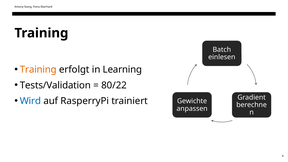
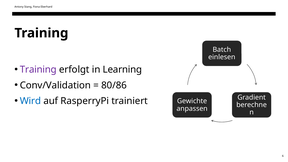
Training at (38, 70) colour: orange -> purple
Tests/Validation: Tests/Validation -> Conv/Validation
80/22: 80/22 -> 80/86
